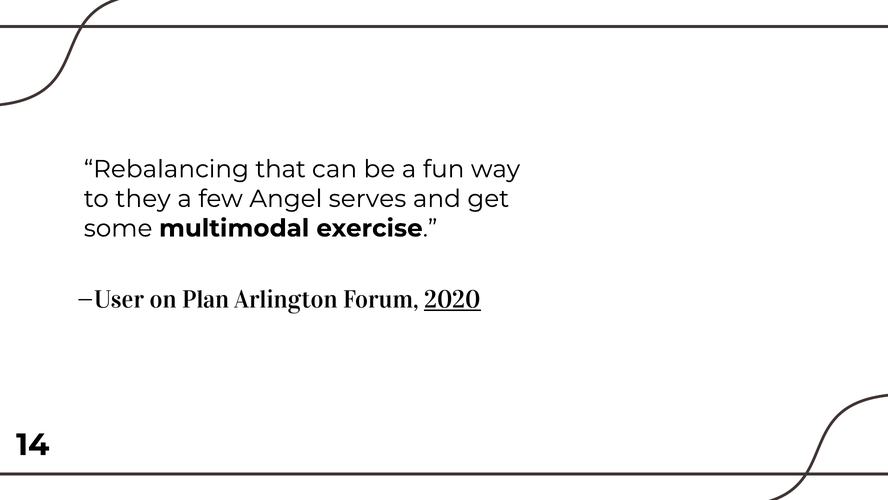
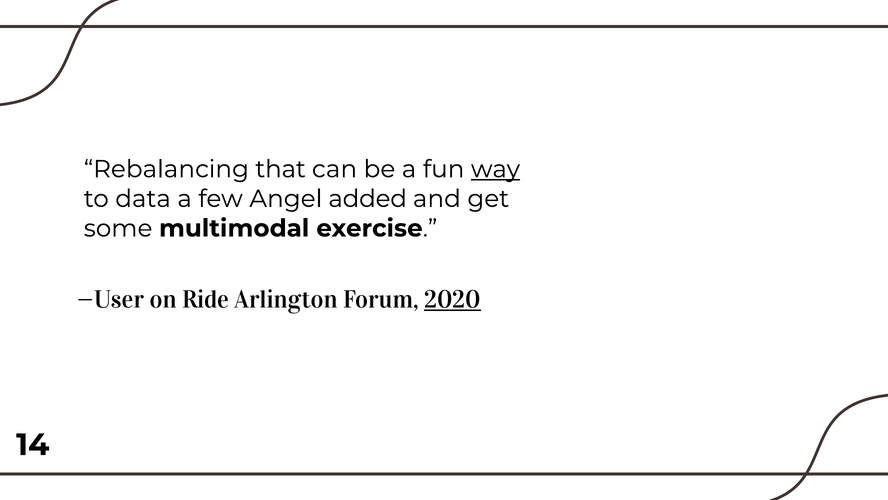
way underline: none -> present
they: they -> data
serves: serves -> added
Plan: Plan -> Ride
